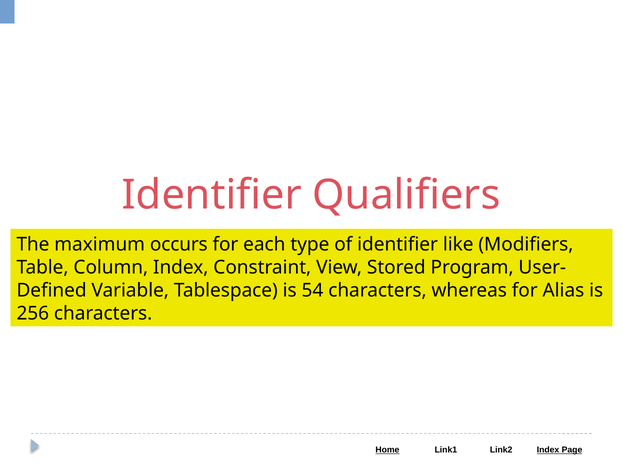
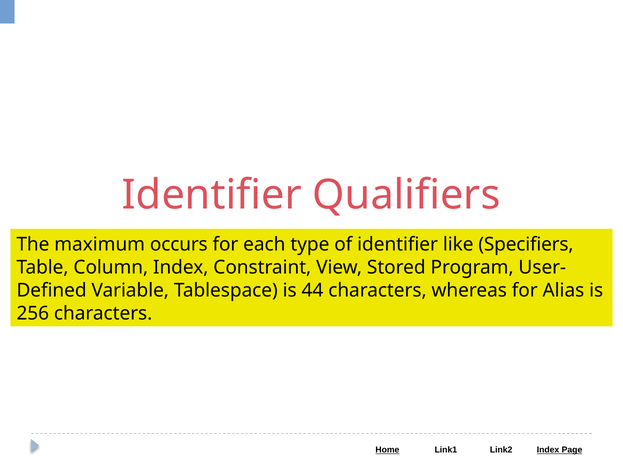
Modifiers: Modifiers -> Specifiers
54: 54 -> 44
